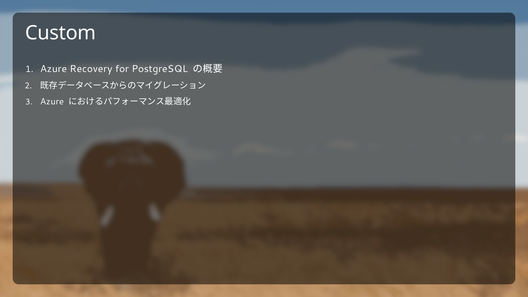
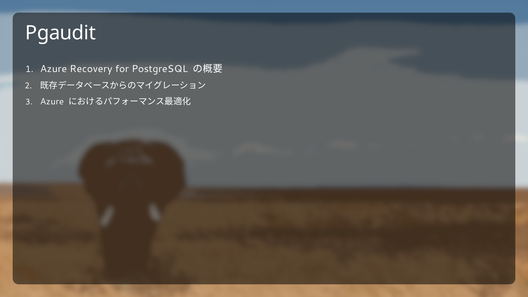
Custom: Custom -> Pgaudit
